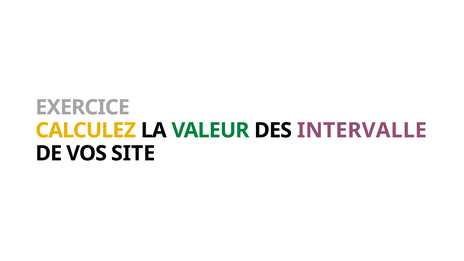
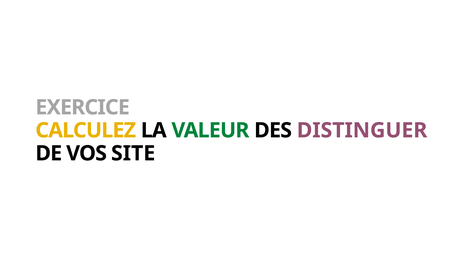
INTERVALLE: INTERVALLE -> DISTINGUER
